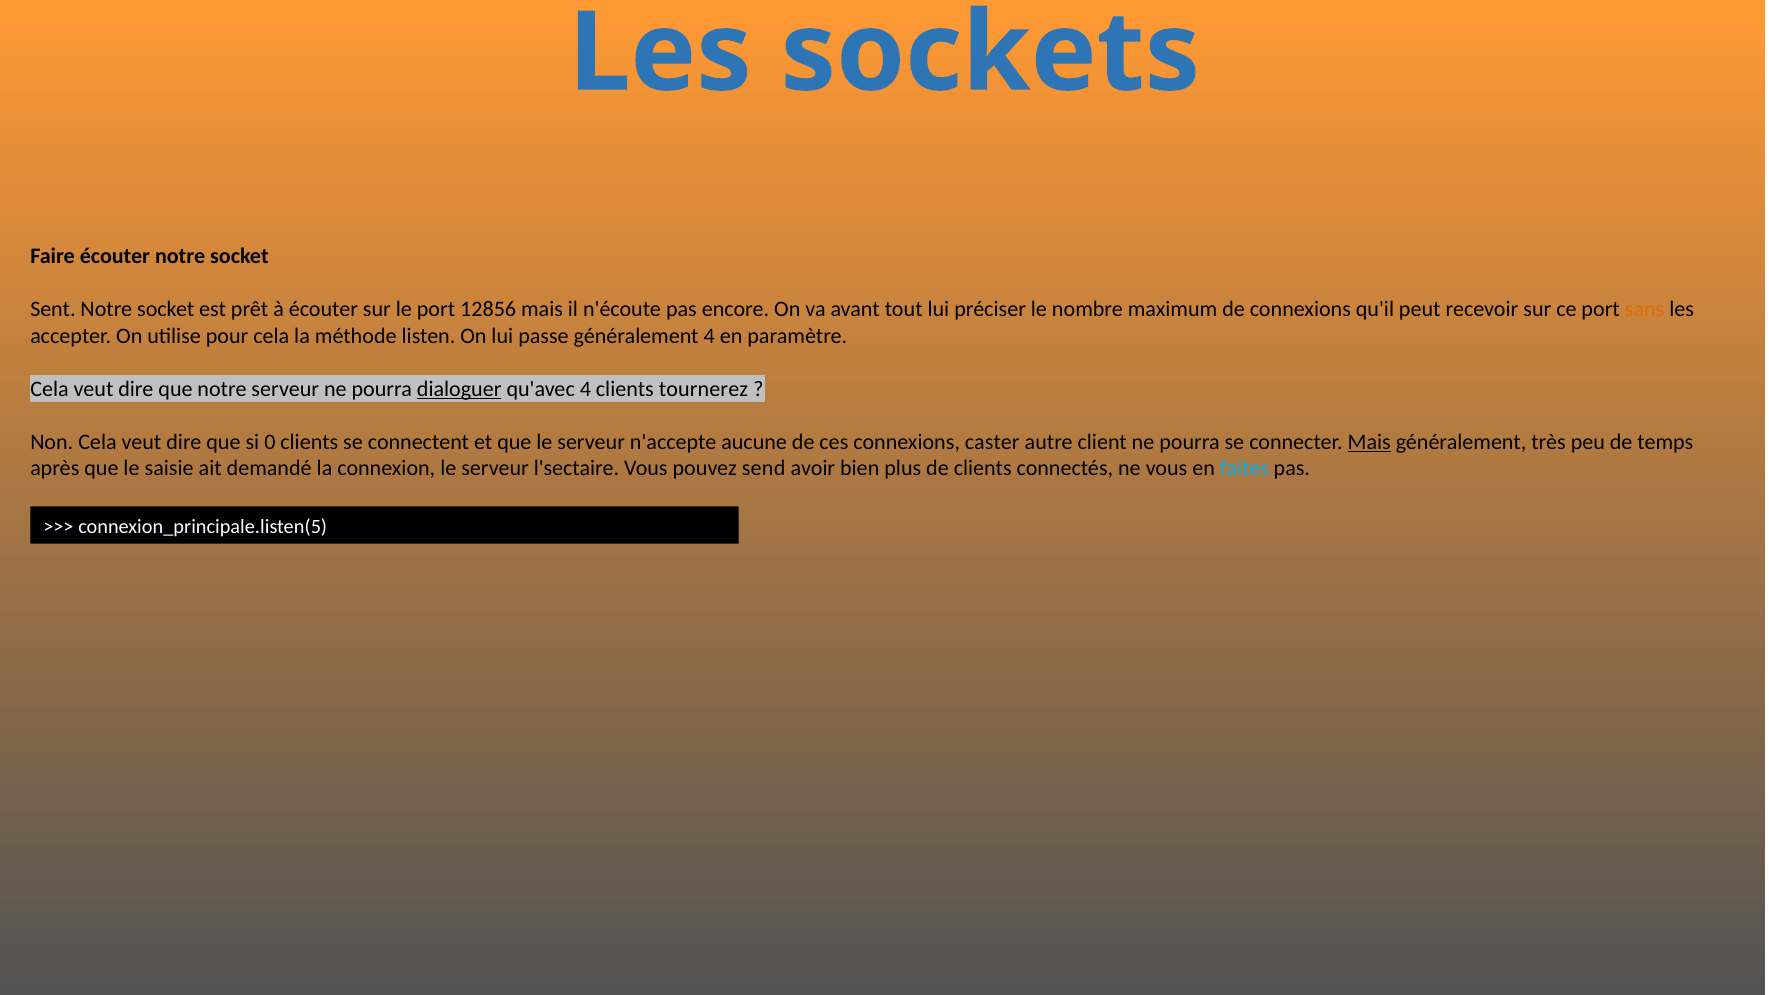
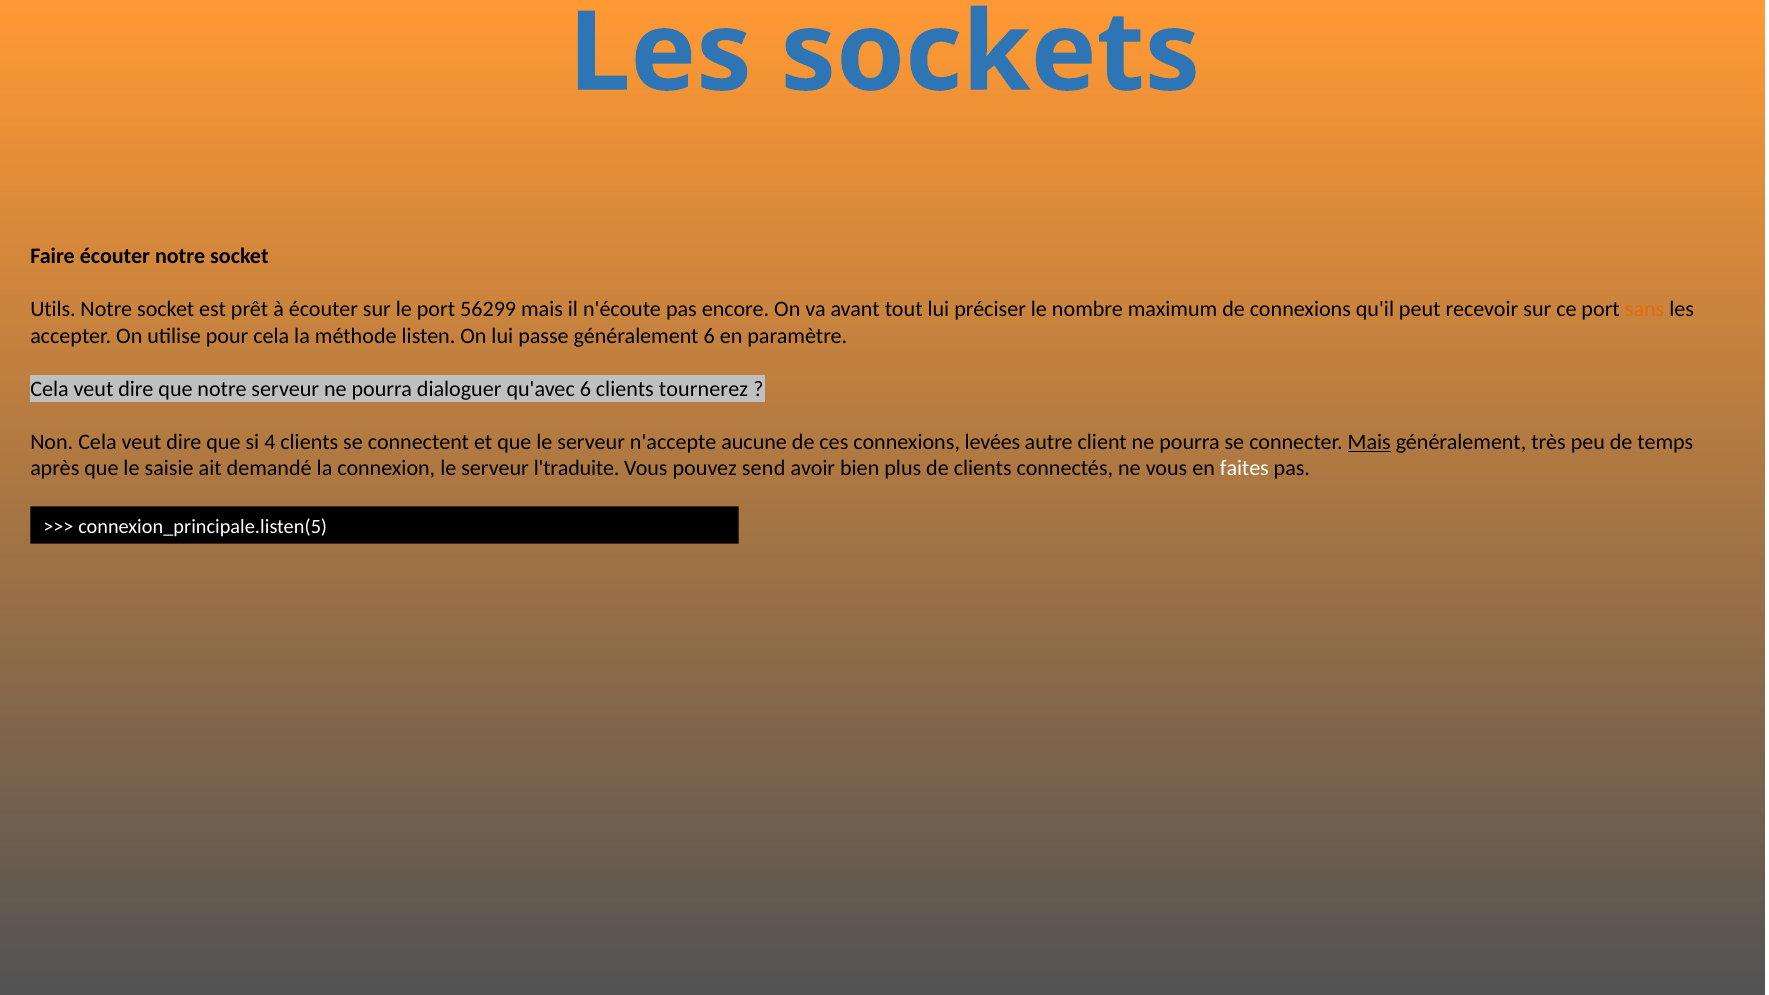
Sent: Sent -> Utils
12856: 12856 -> 56299
généralement 4: 4 -> 6
dialoguer underline: present -> none
qu'avec 4: 4 -> 6
0: 0 -> 4
caster: caster -> levées
l'sectaire: l'sectaire -> l'traduite
faites colour: light blue -> white
